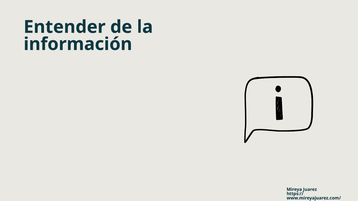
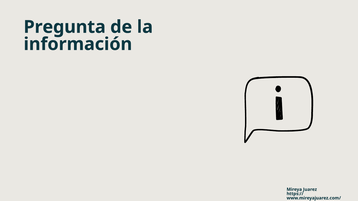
Entender: Entender -> Pregunta
